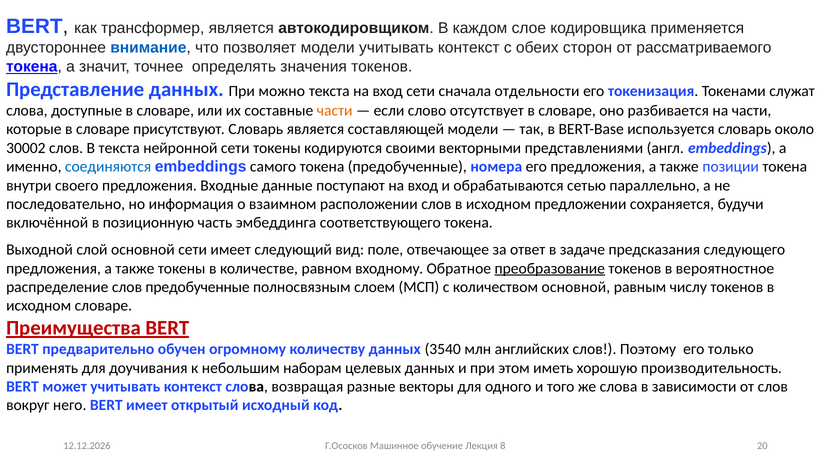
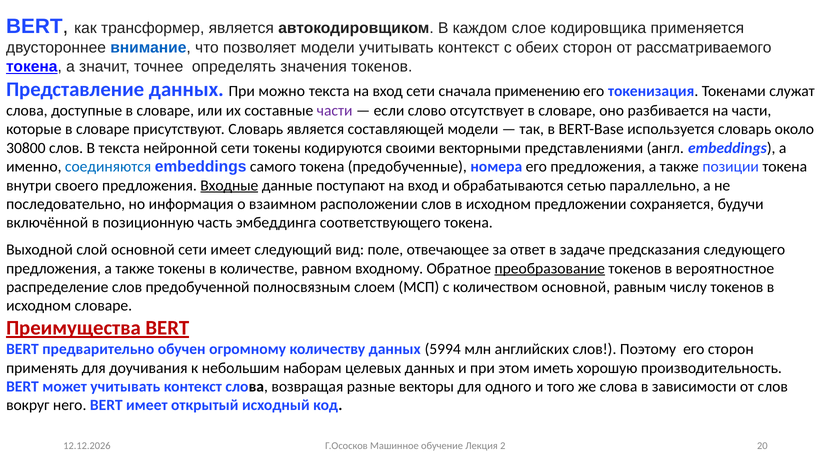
отдельности: отдельности -> применению
части at (335, 111) colour: orange -> purple
30002: 30002 -> 30800
Входные underline: none -> present
слов предобученные: предобученные -> предобученной
3540: 3540 -> 5994
его только: только -> сторон
8: 8 -> 2
